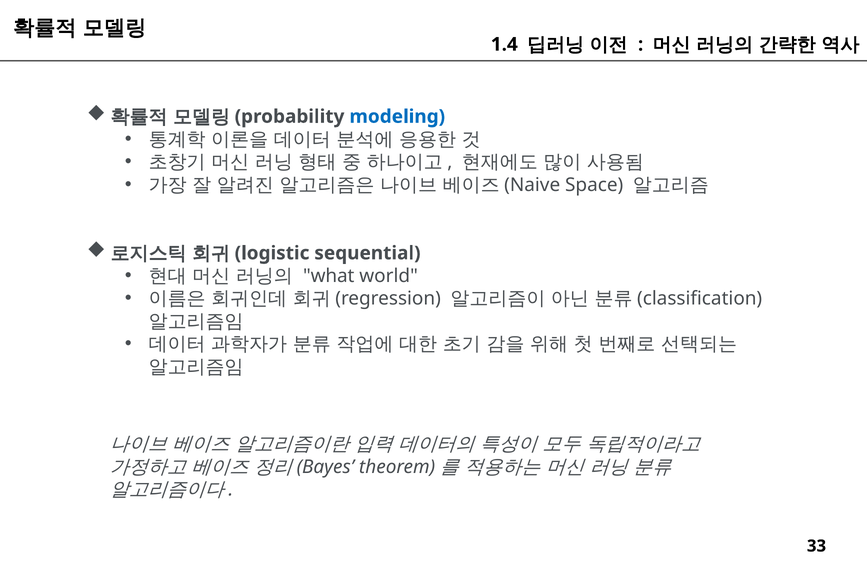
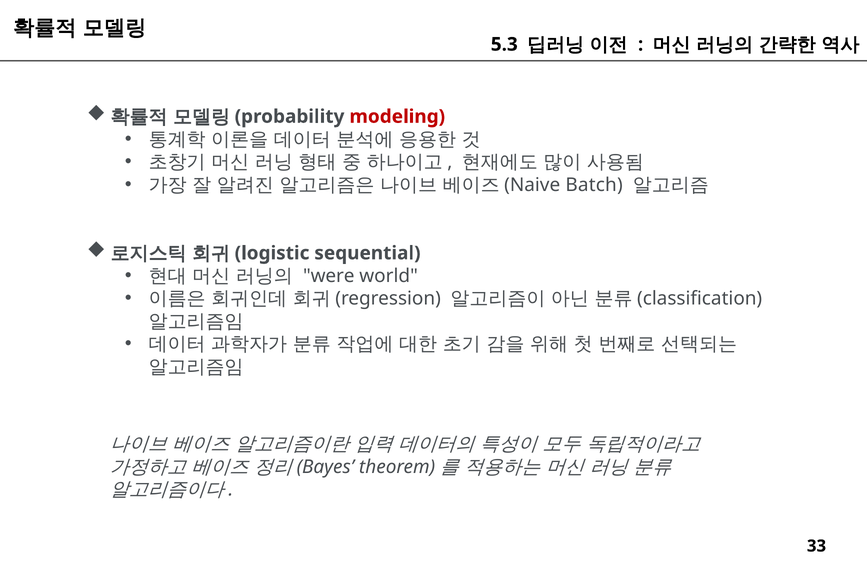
1.4: 1.4 -> 5.3
modeling colour: blue -> red
Space: Space -> Batch
what: what -> were
